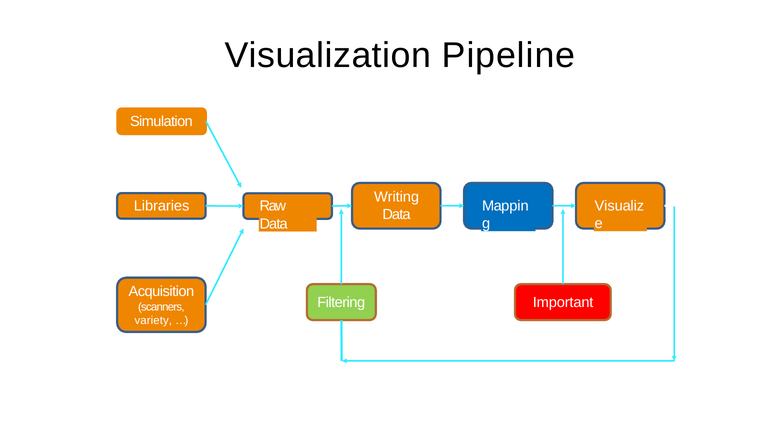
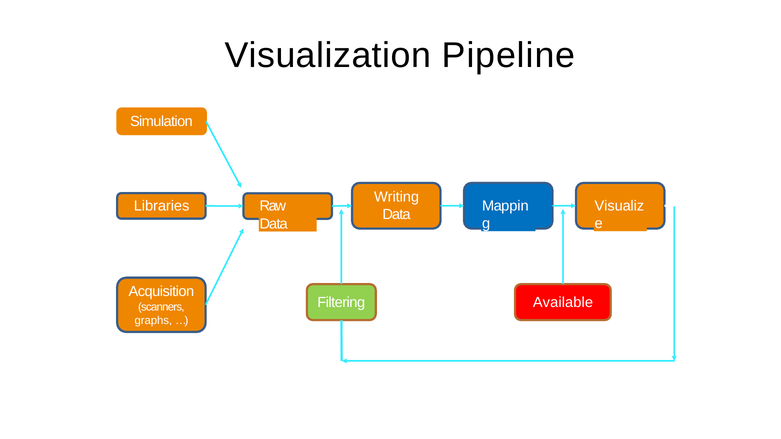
Important: Important -> Available
variety: variety -> graphs
